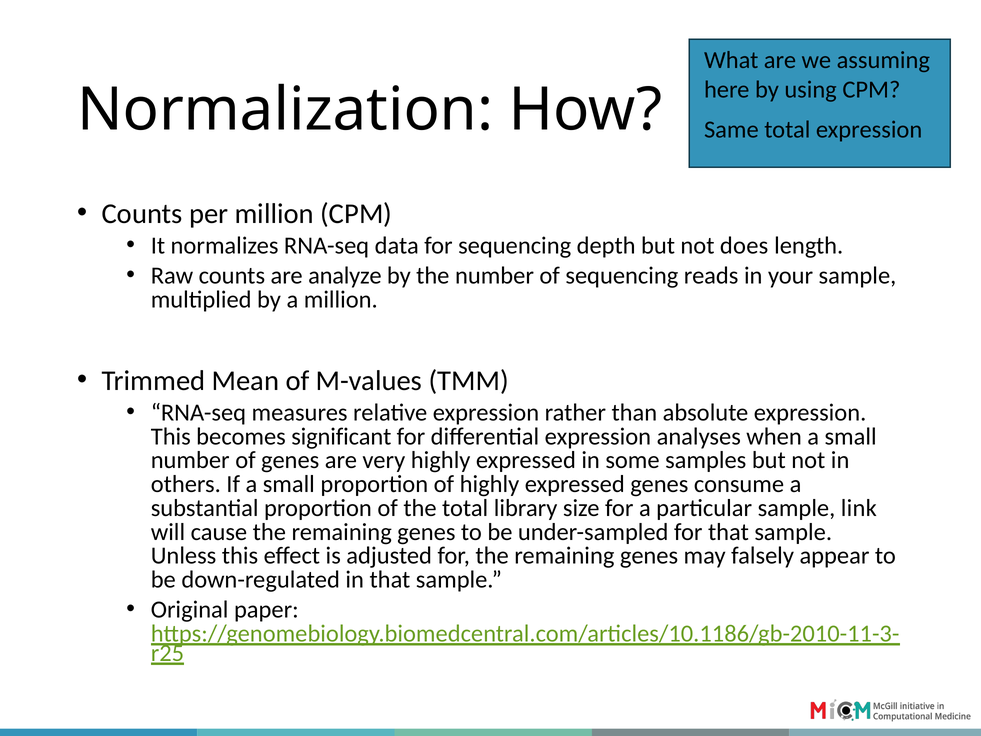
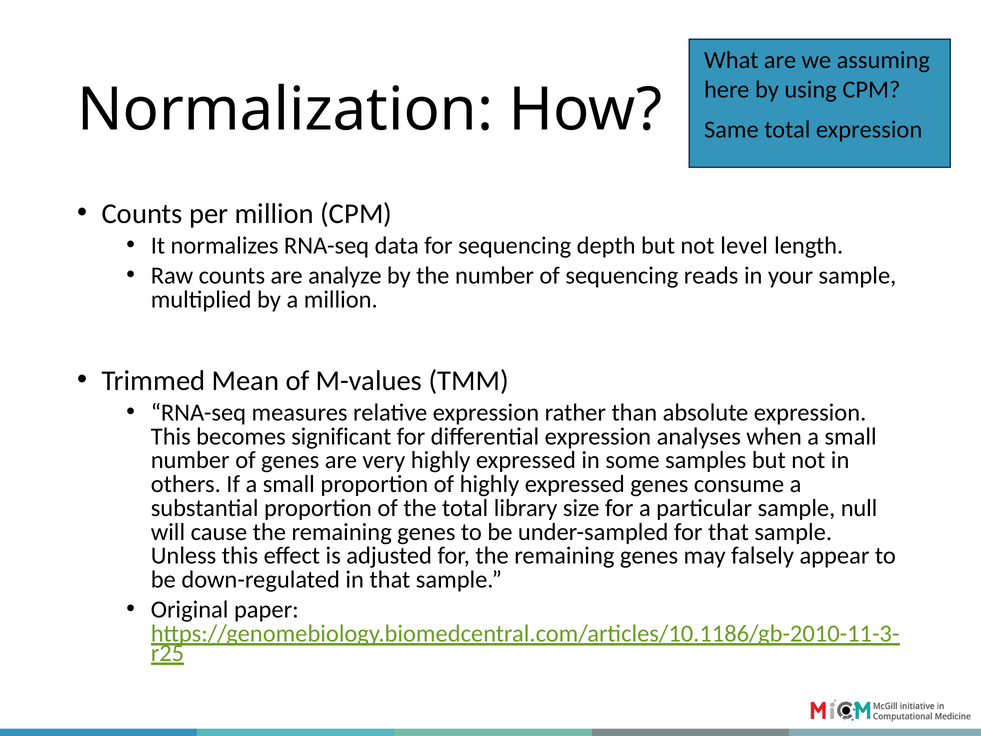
does: does -> level
link: link -> null
